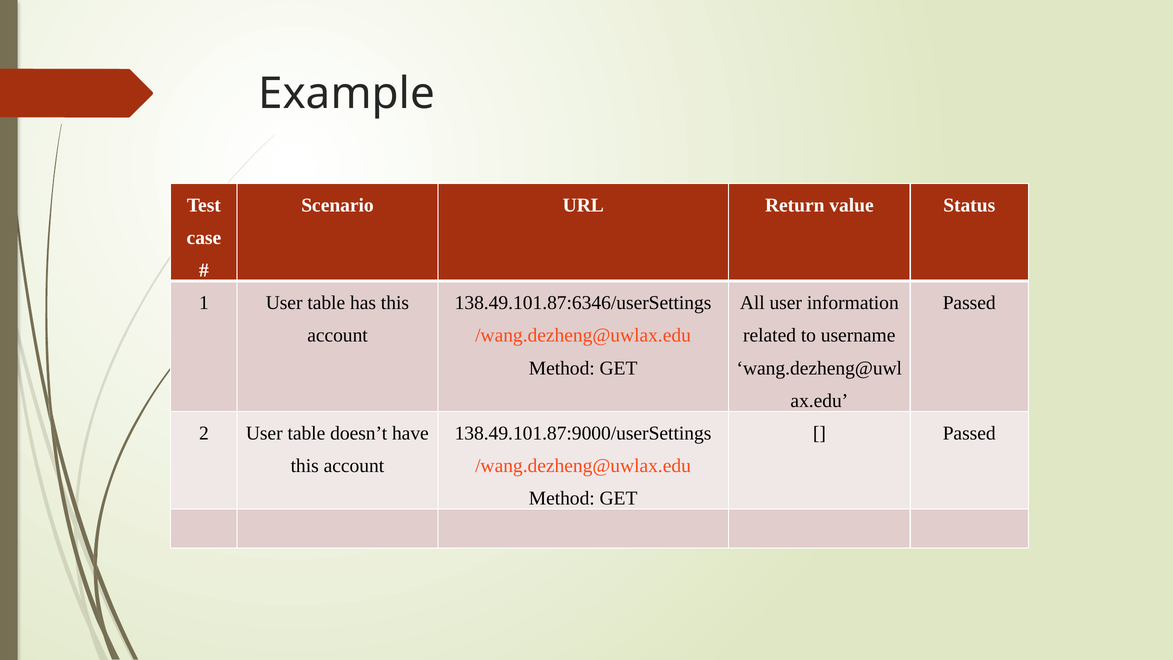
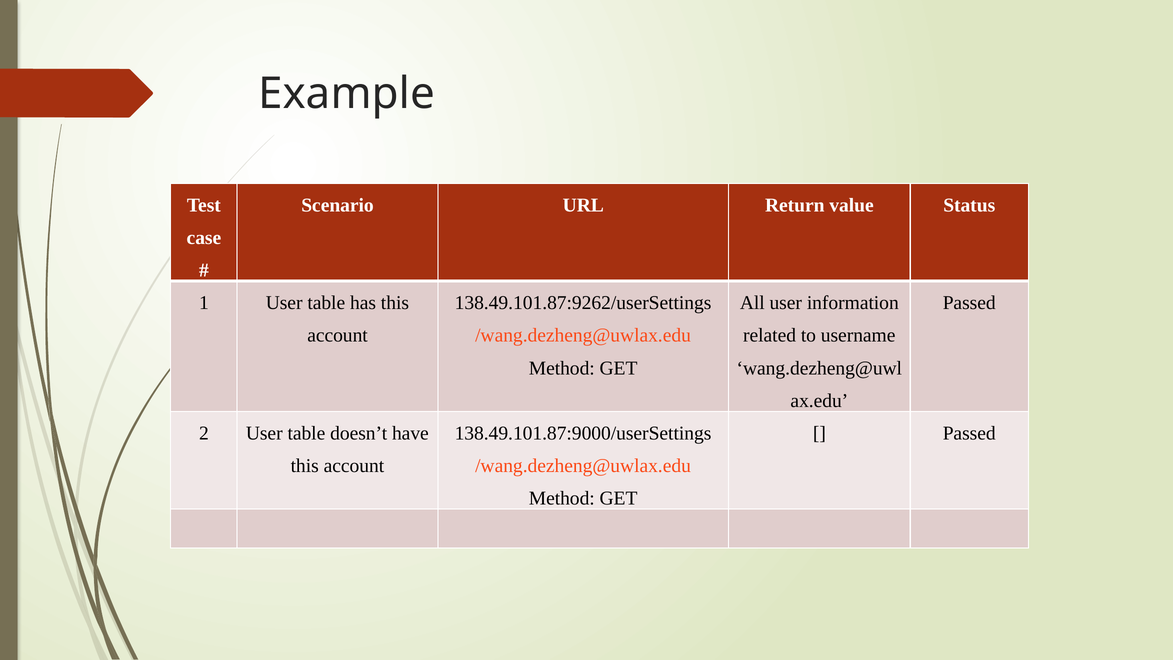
138.49.101.87:6346/userSettings: 138.49.101.87:6346/userSettings -> 138.49.101.87:9262/userSettings
